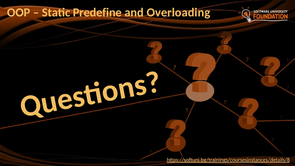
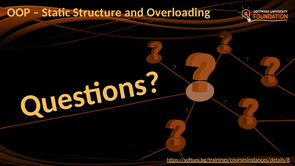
Predefine: Predefine -> Structure
